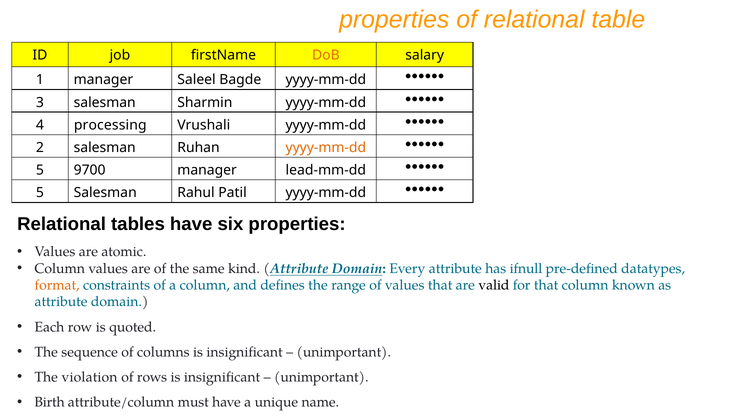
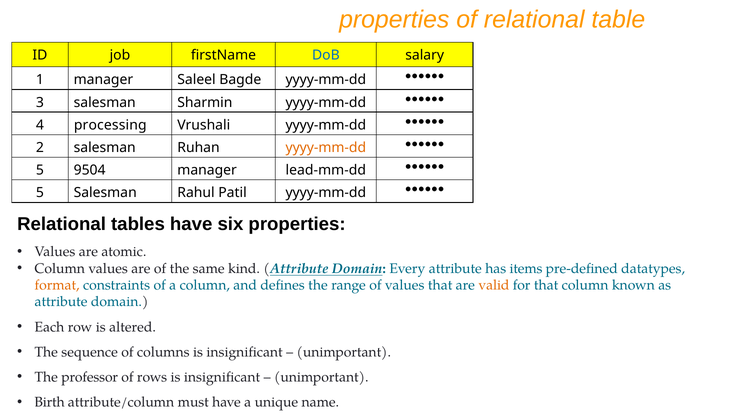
DoB colour: orange -> blue
9700: 9700 -> 9504
ifnull: ifnull -> items
valid colour: black -> orange
quoted: quoted -> altered
violation: violation -> professor
